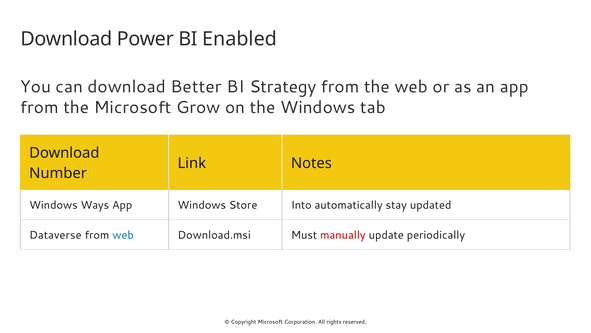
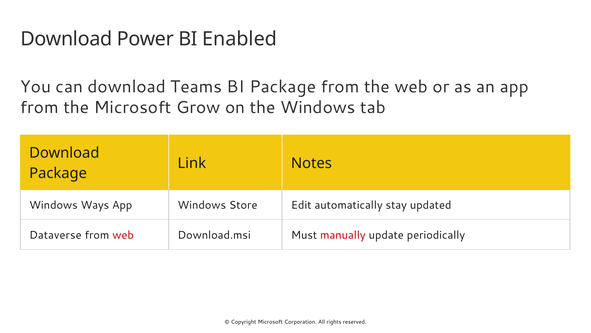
Better: Better -> Teams
BI Strategy: Strategy -> Package
Number at (58, 173): Number -> Package
Into: Into -> Edit
web at (123, 235) colour: blue -> red
